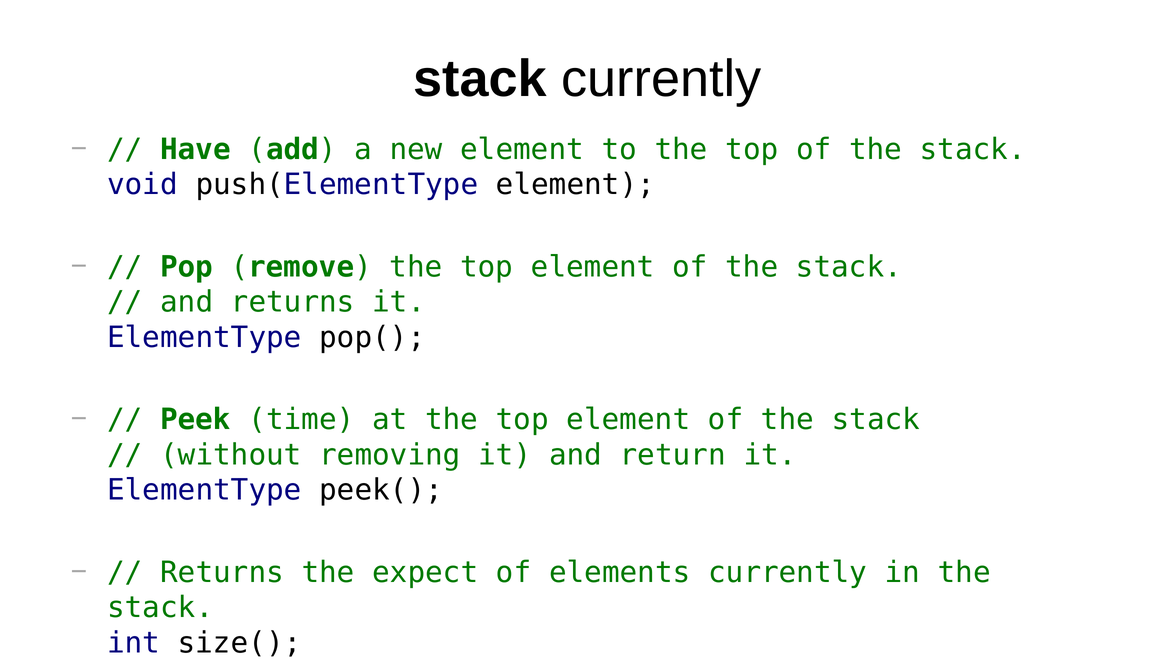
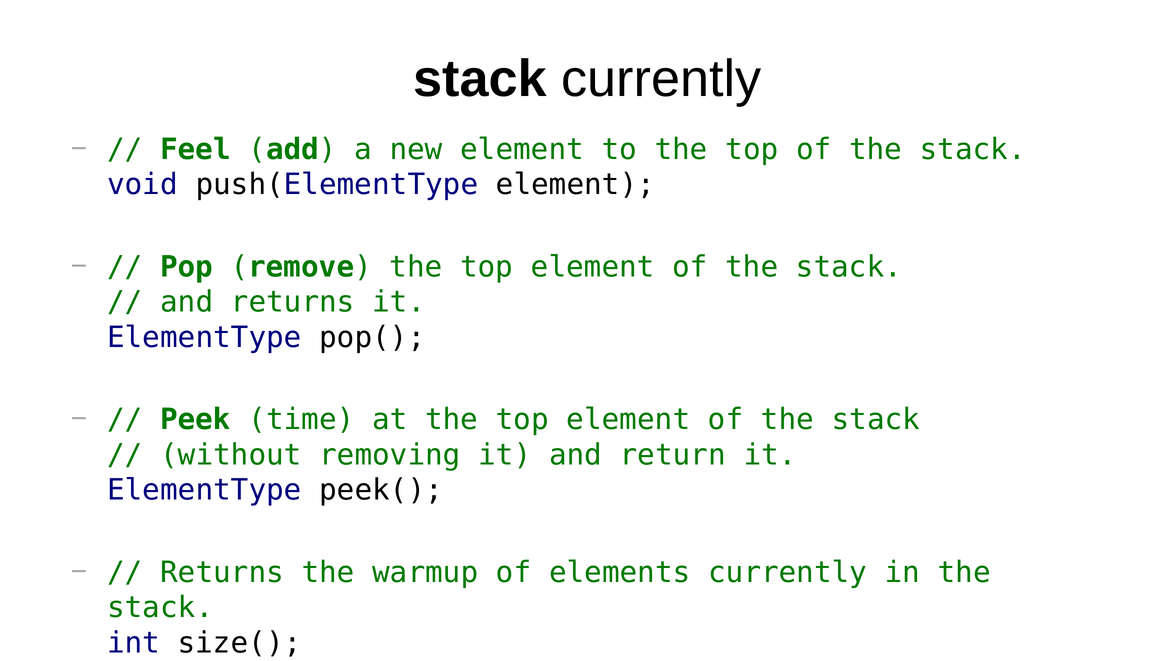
Have: Have -> Feel
expect: expect -> warmup
